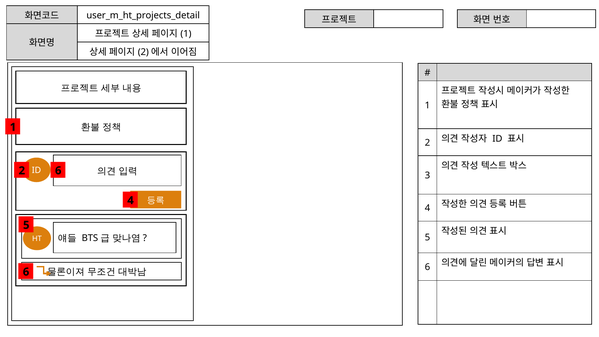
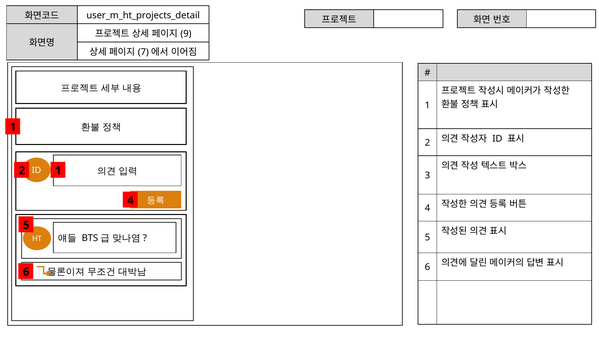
1 at (186, 34): 1 -> 9
2 at (143, 52): 2 -> 7
2 6: 6 -> 1
